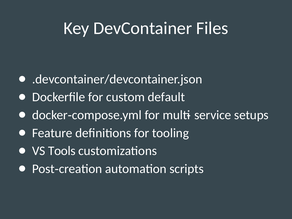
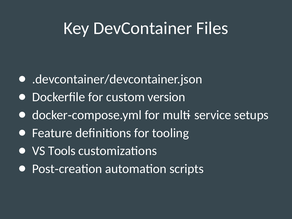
default: default -> version
